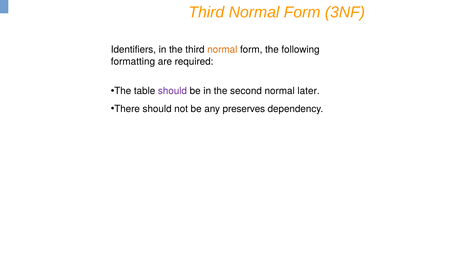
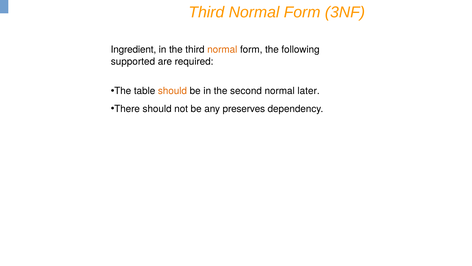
Identifiers: Identifiers -> Ingredient
formatting: formatting -> supported
should at (172, 91) colour: purple -> orange
